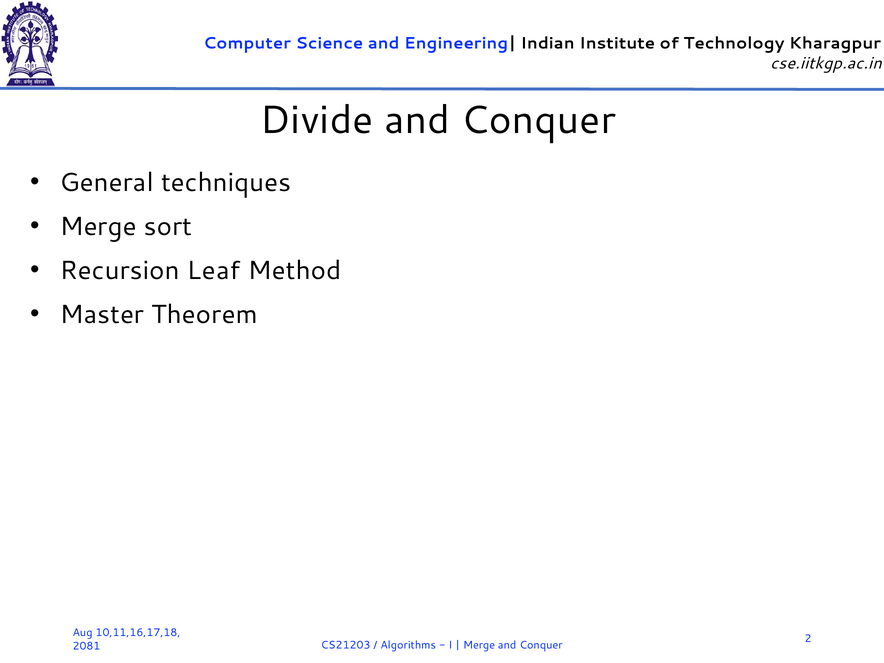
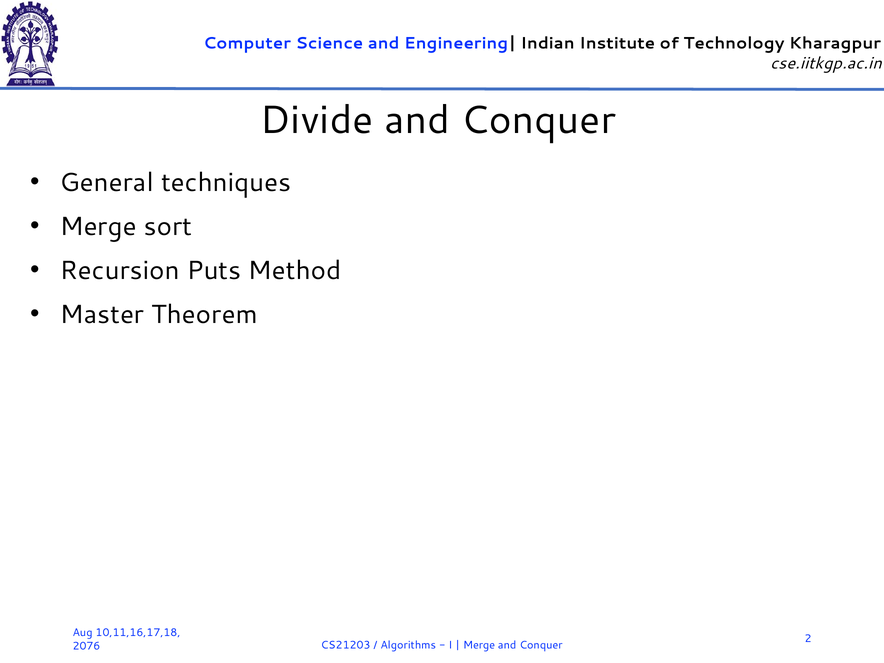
Leaf: Leaf -> Puts
2081: 2081 -> 2076
